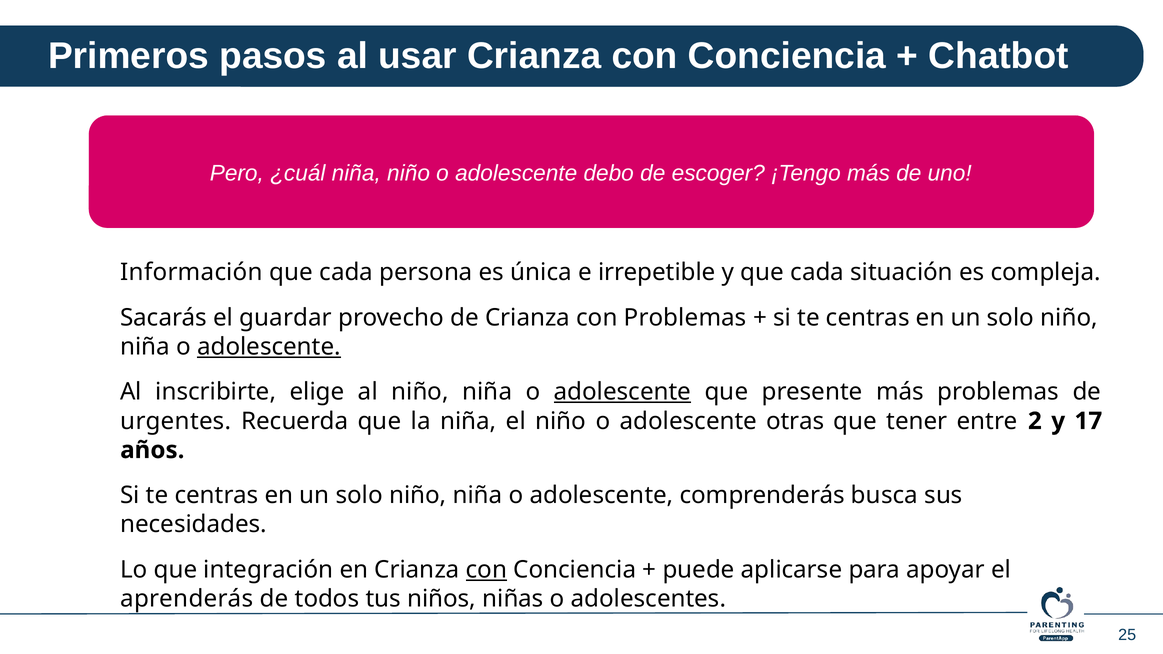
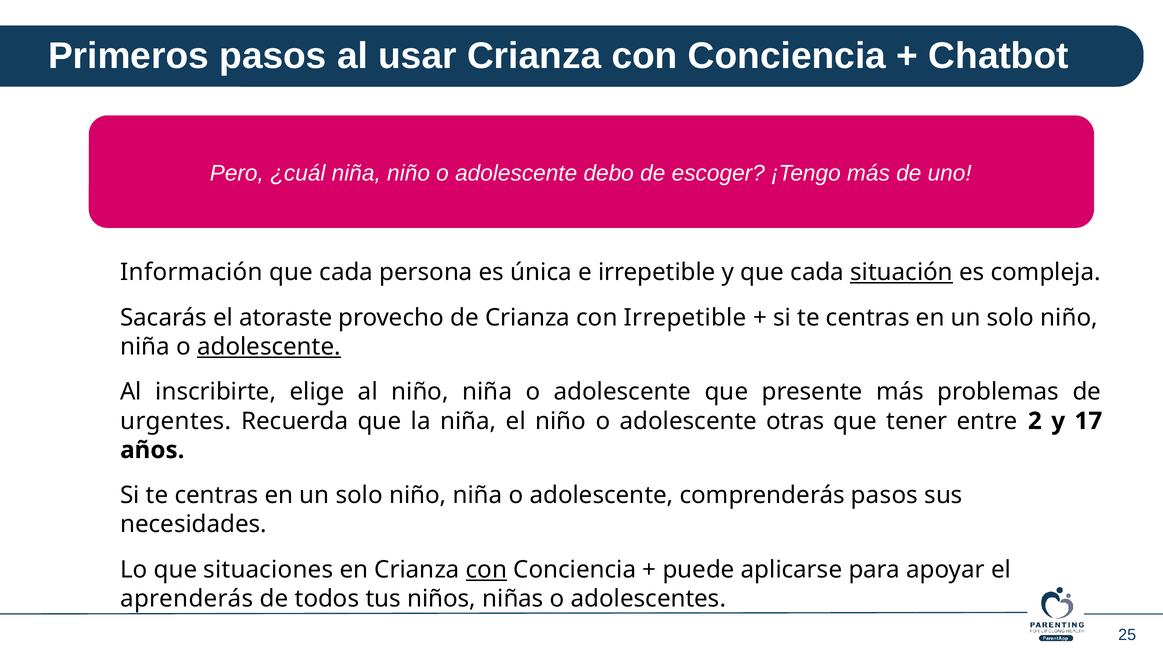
situación underline: none -> present
guardar: guardar -> atoraste
con Problemas: Problemas -> Irrepetible
adolescente at (622, 392) underline: present -> none
comprenderás busca: busca -> pasos
integración: integración -> situaciones
